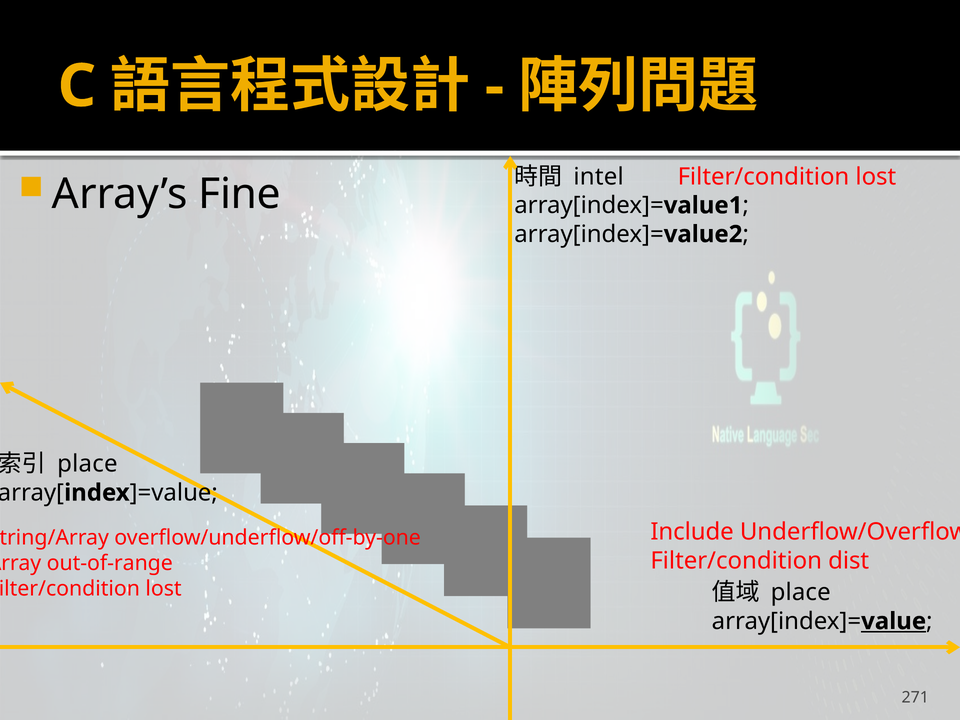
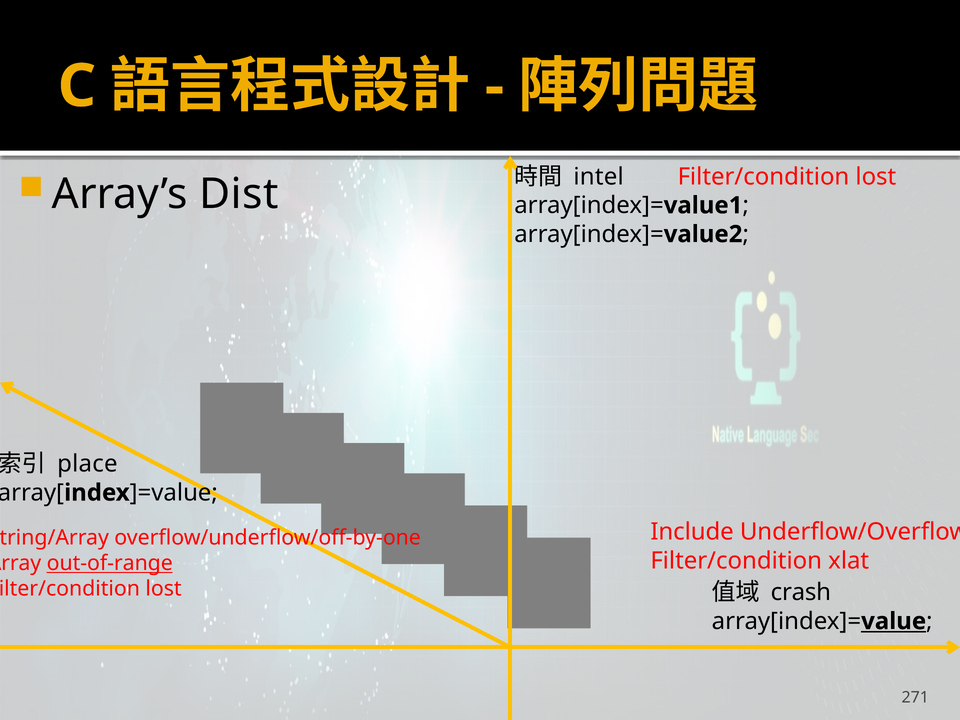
Fine: Fine -> Dist
dist: dist -> xlat
out-of-range underline: none -> present
place at (801, 592): place -> crash
